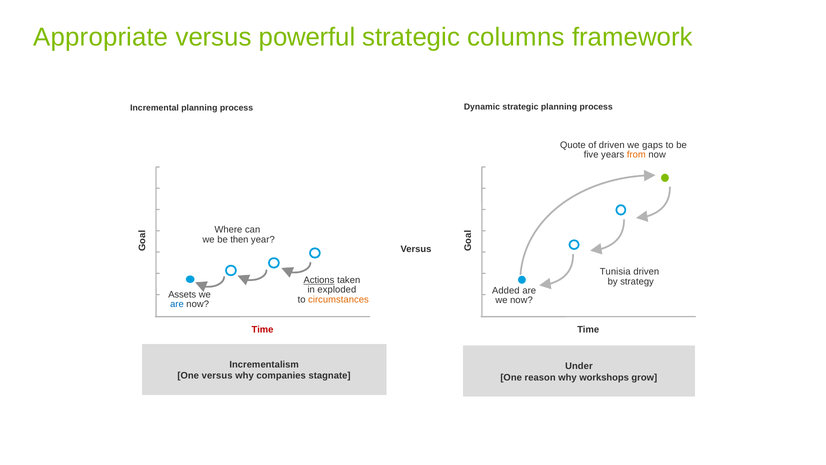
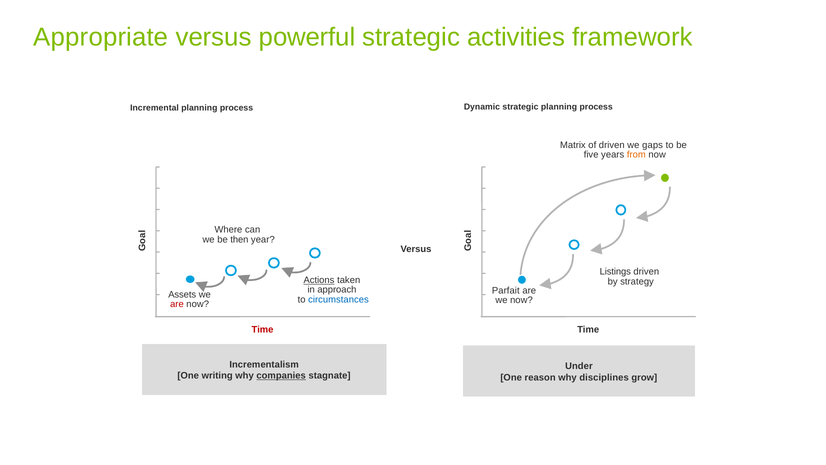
columns: columns -> activities
Quote: Quote -> Matrix
Tunisia: Tunisia -> Listings
exploded: exploded -> approach
Added: Added -> Parfait
circumstances colour: orange -> blue
are at (177, 304) colour: blue -> red
One versus: versus -> writing
companies underline: none -> present
workshops: workshops -> disciplines
